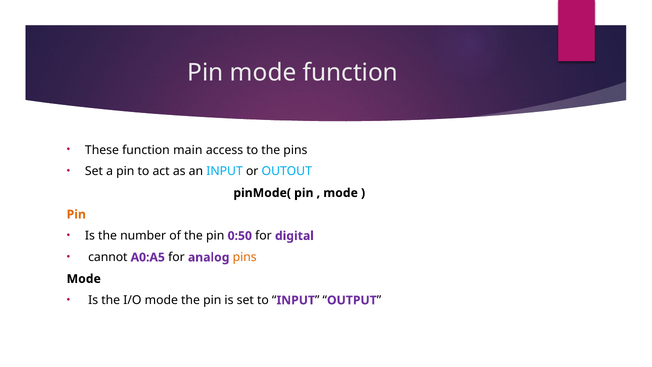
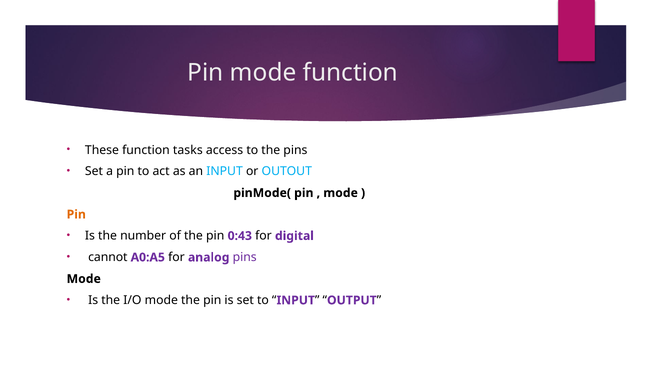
main: main -> tasks
0:50: 0:50 -> 0:43
pins at (245, 257) colour: orange -> purple
